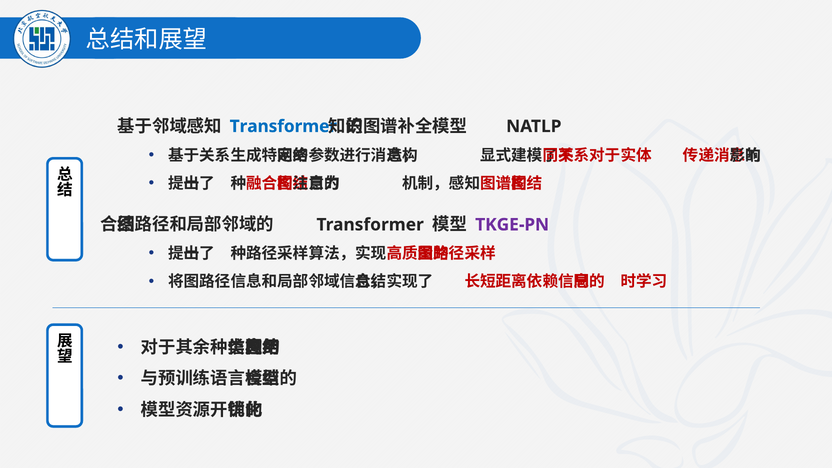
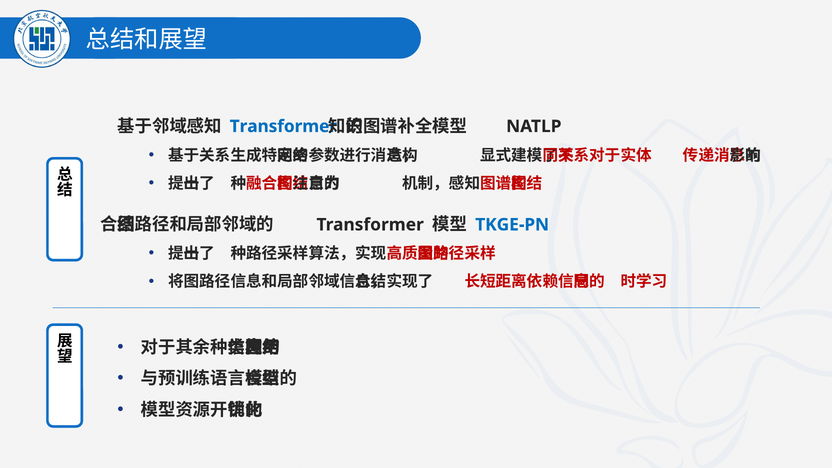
TKGE-PN colour: purple -> blue
